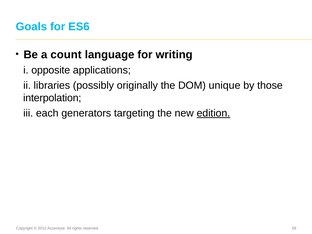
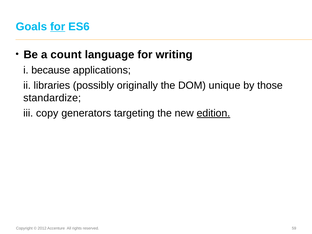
for at (58, 27) underline: none -> present
opposite: opposite -> because
interpolation: interpolation -> standardize
each: each -> copy
